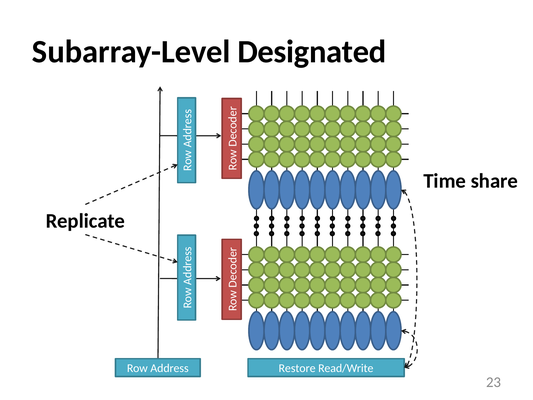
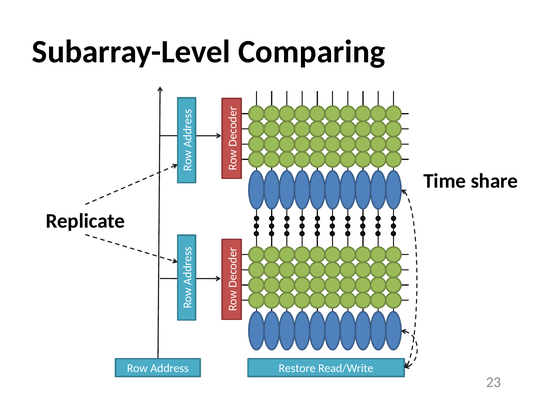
Designated: Designated -> Comparing
